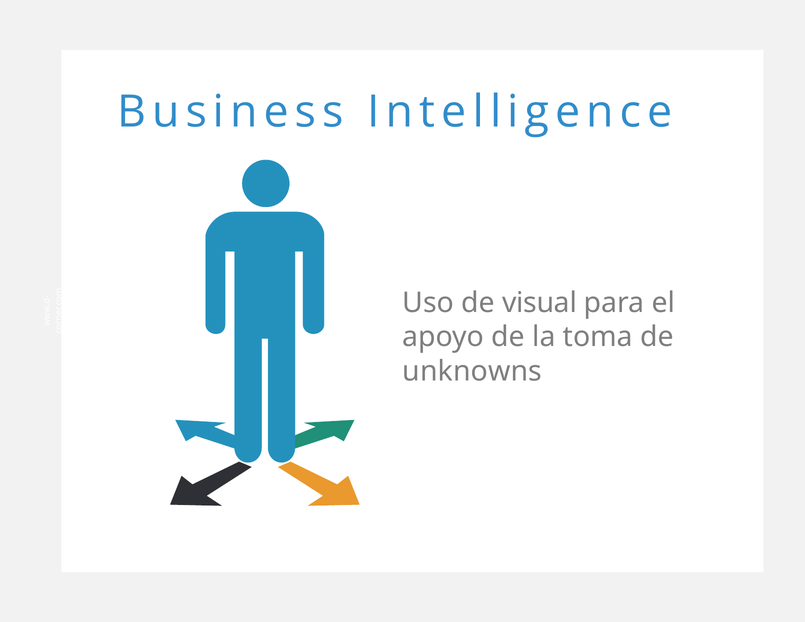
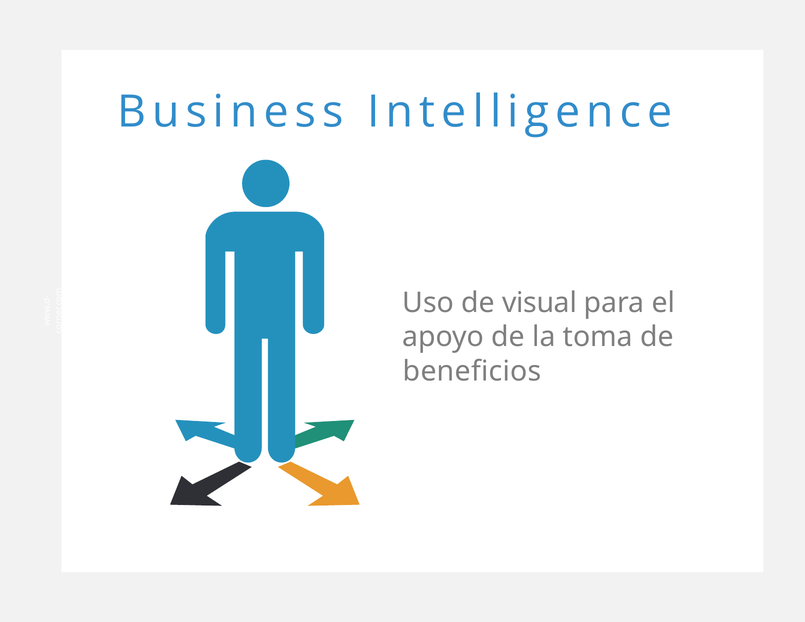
unknowns: unknowns -> beneficios
